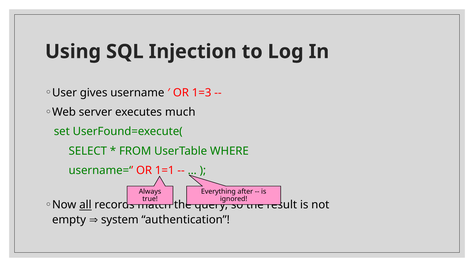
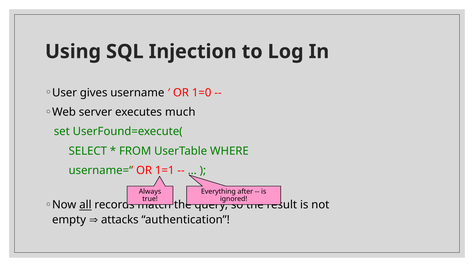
1=3: 1=3 -> 1=0
system: system -> attacks
